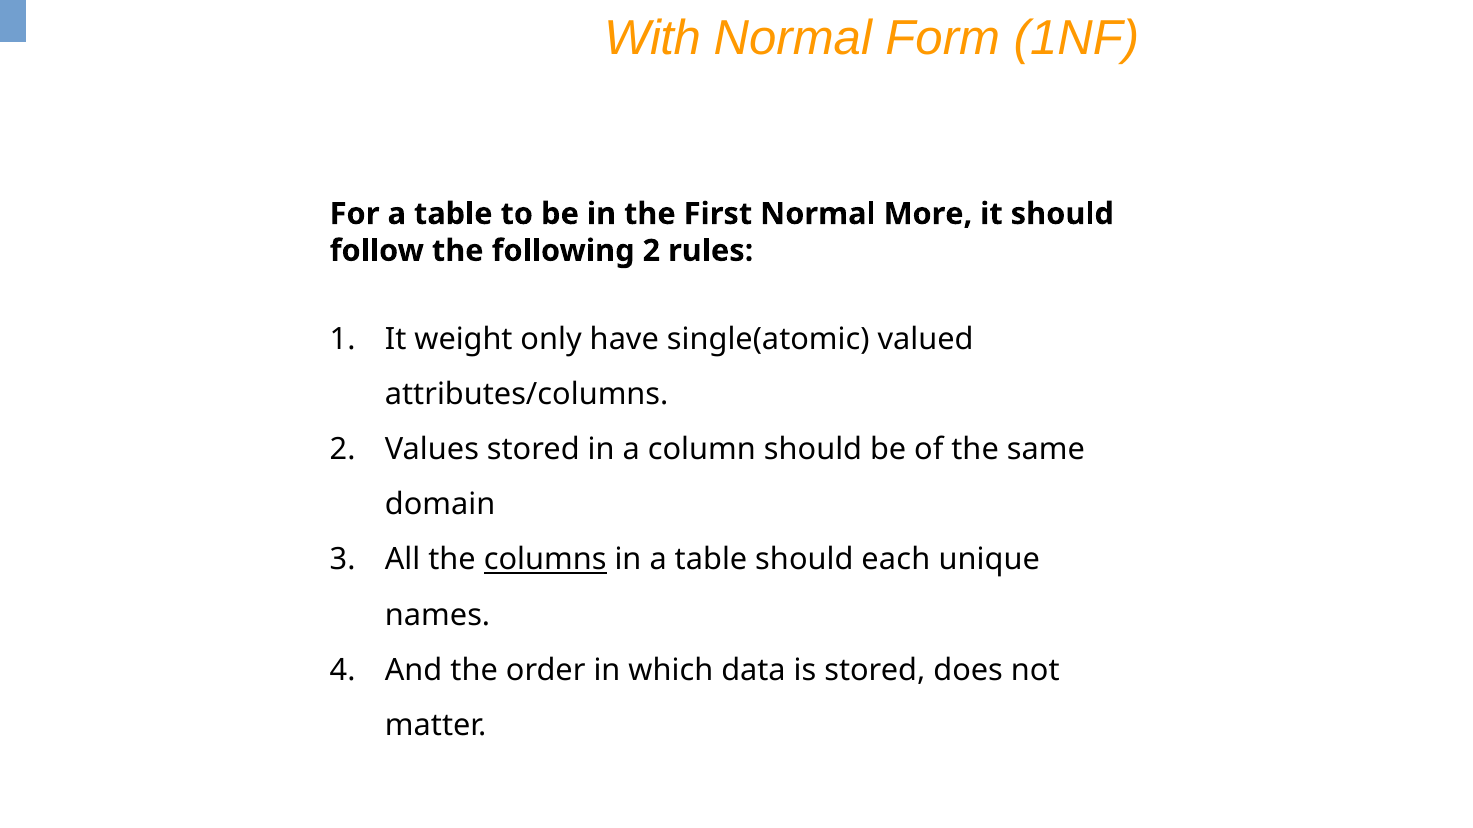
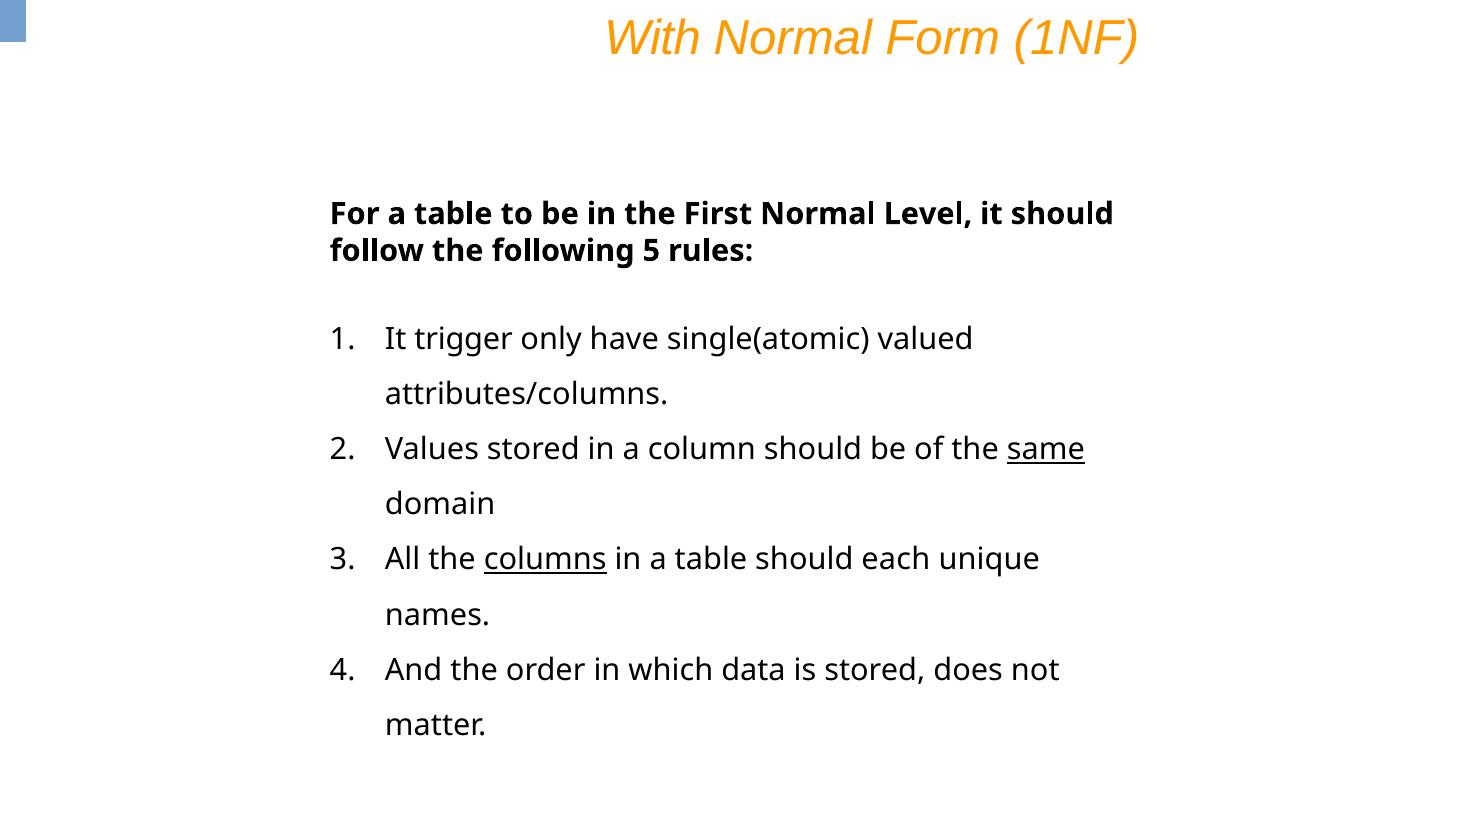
More: More -> Level
following 2: 2 -> 5
weight: weight -> trigger
same underline: none -> present
